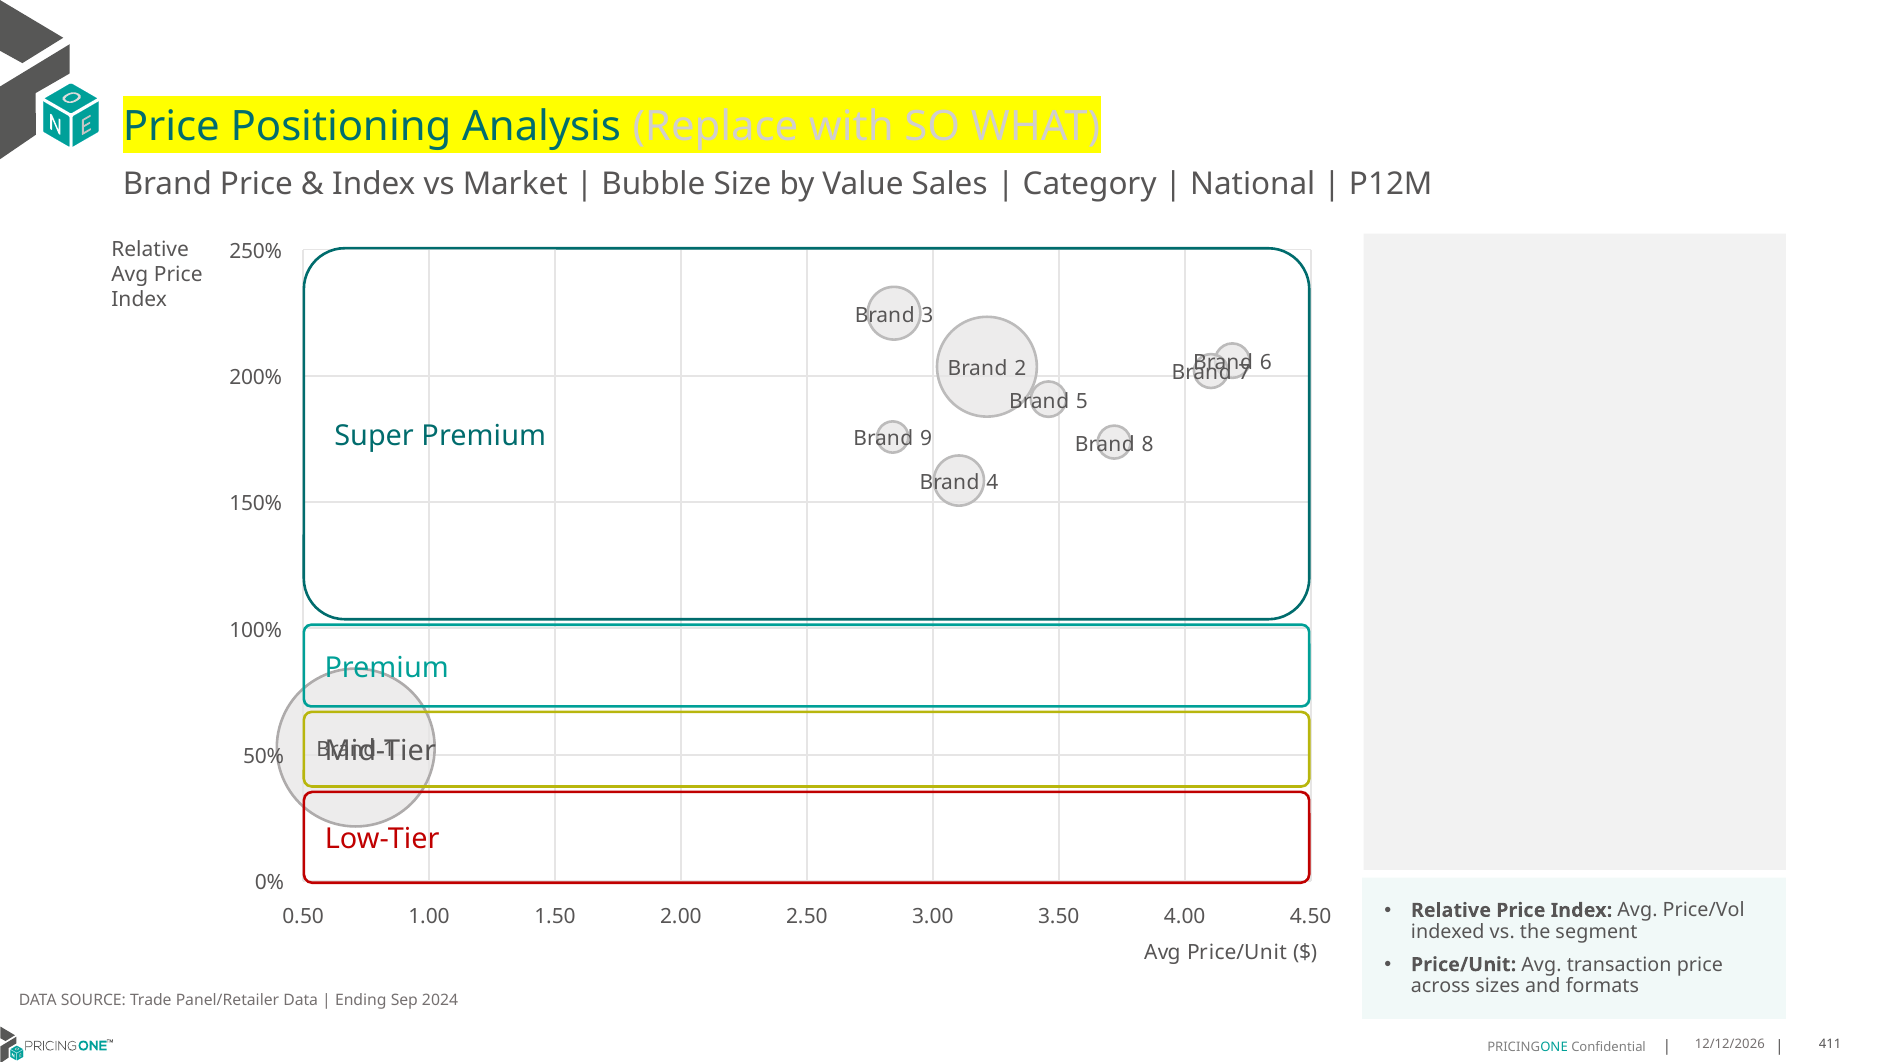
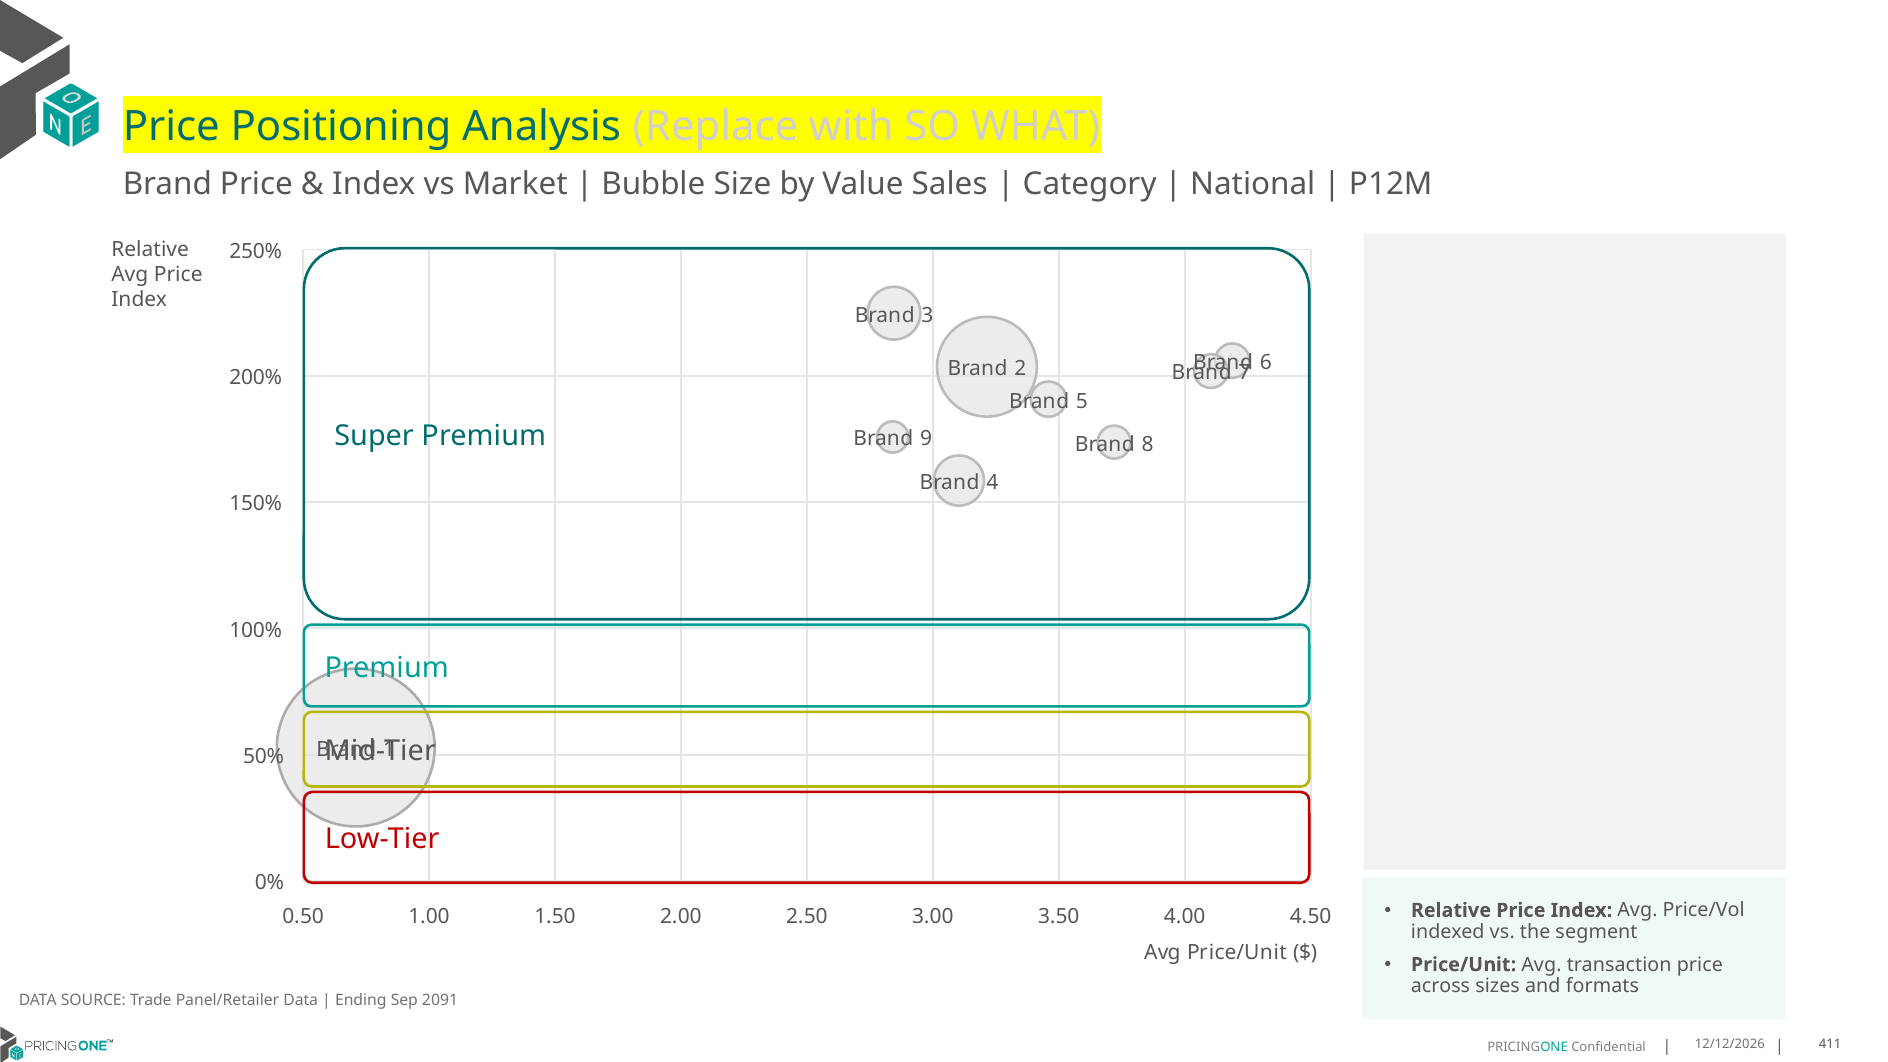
2024: 2024 -> 2091
